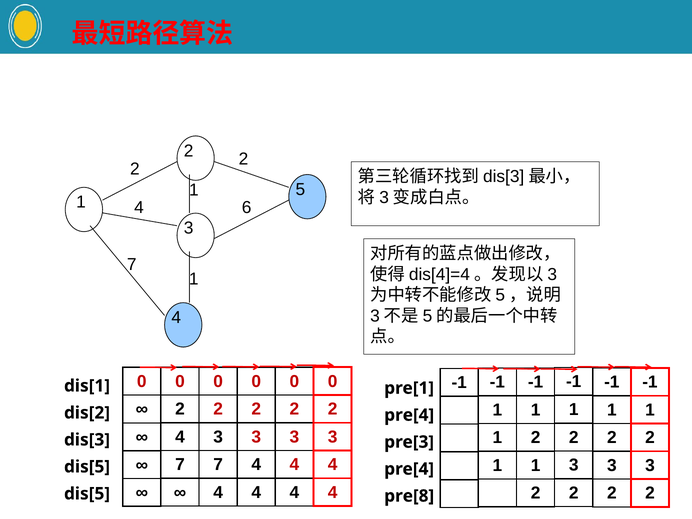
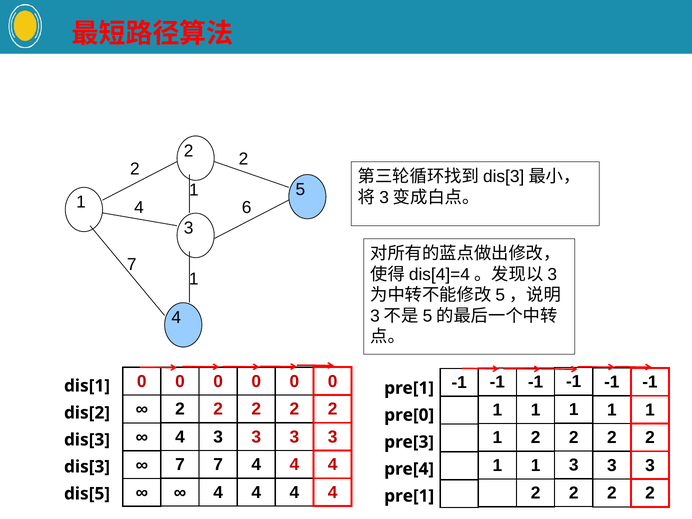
pre[4 at (409, 415): pre[4 -> pre[0
dis[5 at (87, 467): dis[5 -> dis[3
pre[8 at (409, 496): pre[8 -> pre[1
